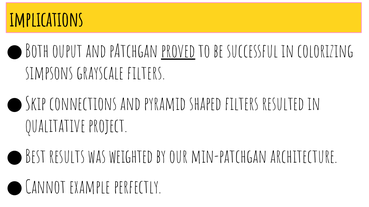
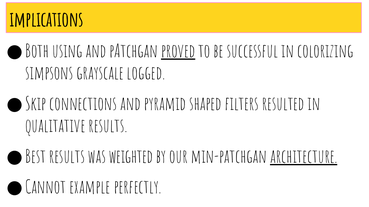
ouput: ouput -> using
grayscale filters: filters -> logged
qualitative project: project -> results
architecture underline: none -> present
